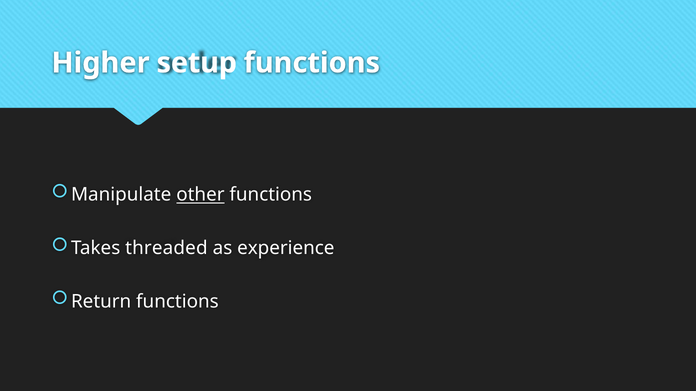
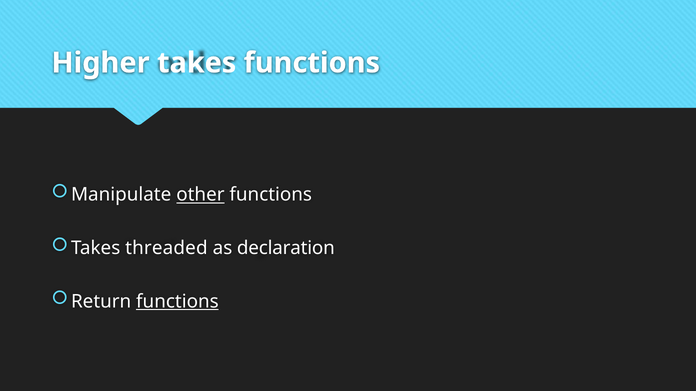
Higher setup: setup -> takes
experience: experience -> declaration
functions at (177, 302) underline: none -> present
